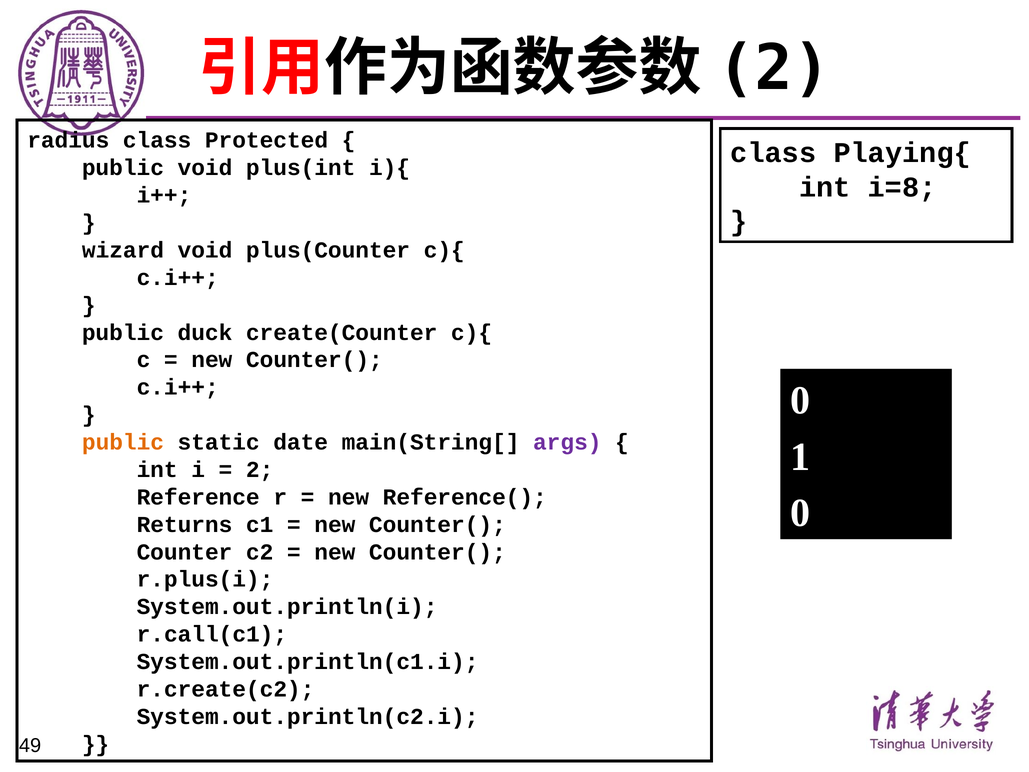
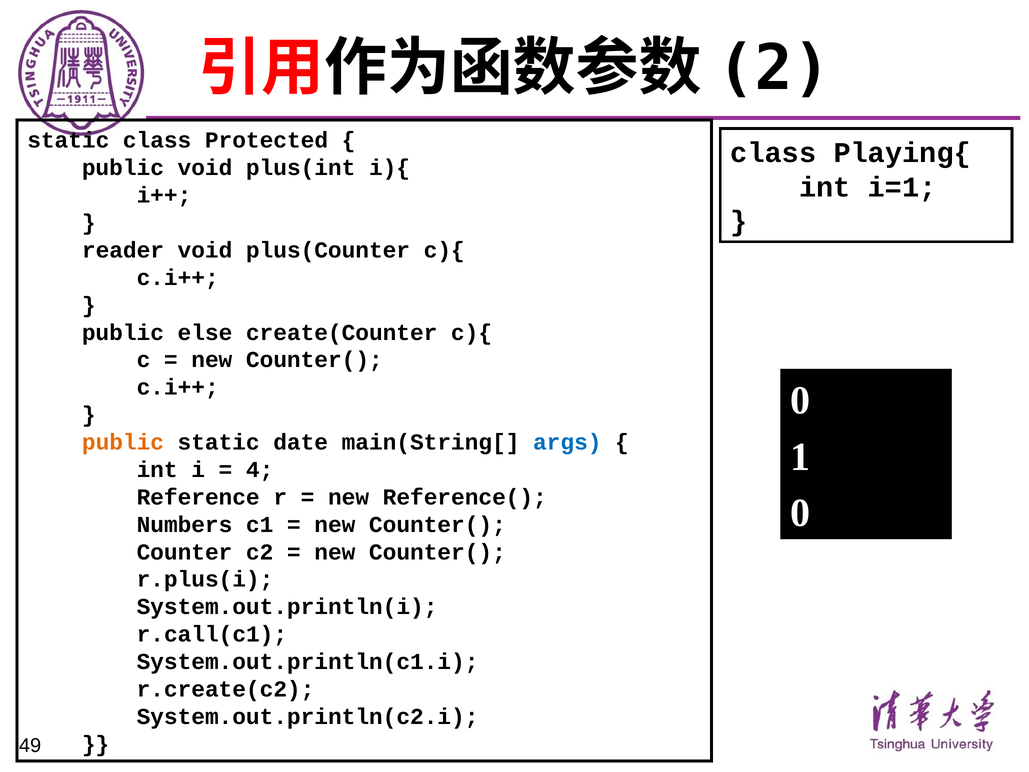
radius at (68, 140): radius -> static
i=8: i=8 -> i=1
wizard: wizard -> reader
duck: duck -> else
args colour: purple -> blue
2 at (260, 470): 2 -> 4
Returns: Returns -> Numbers
